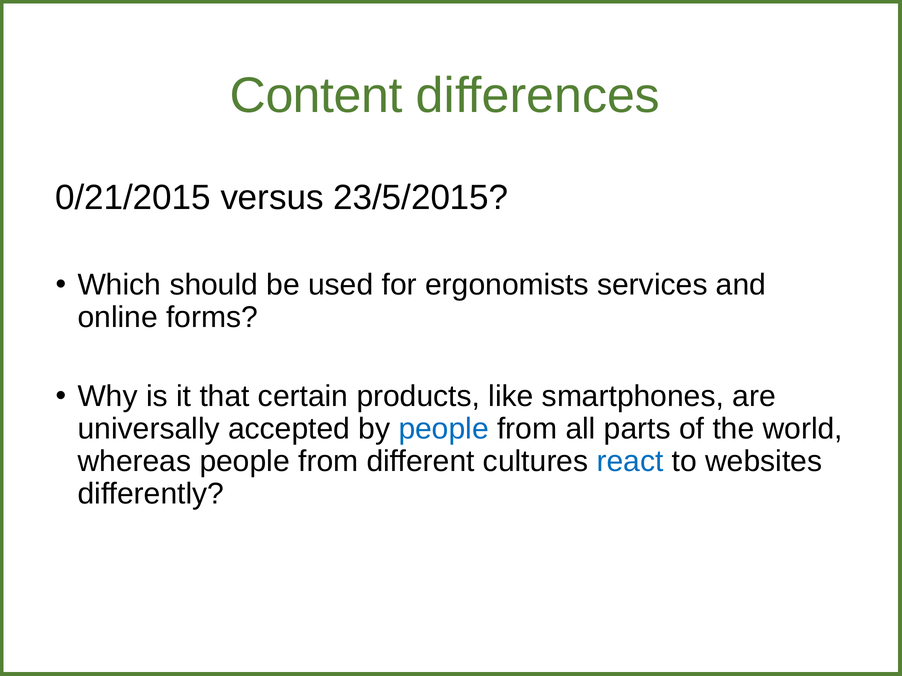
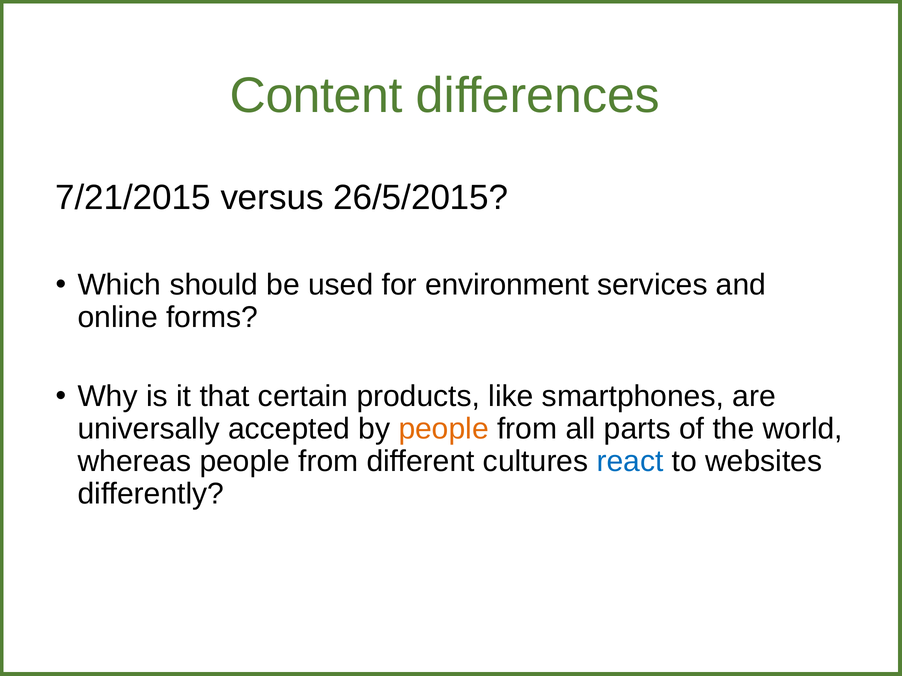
0/21/2015: 0/21/2015 -> 7/21/2015
23/5/2015: 23/5/2015 -> 26/5/2015
ergonomists: ergonomists -> environment
people at (444, 429) colour: blue -> orange
